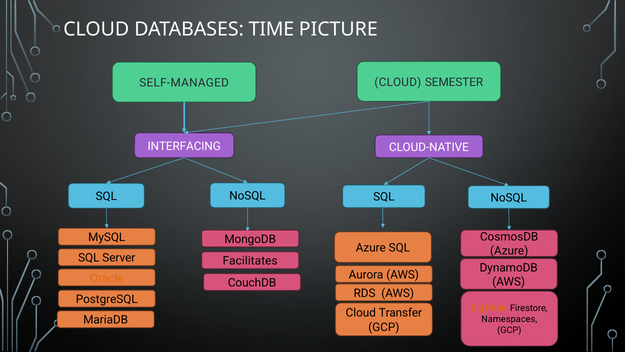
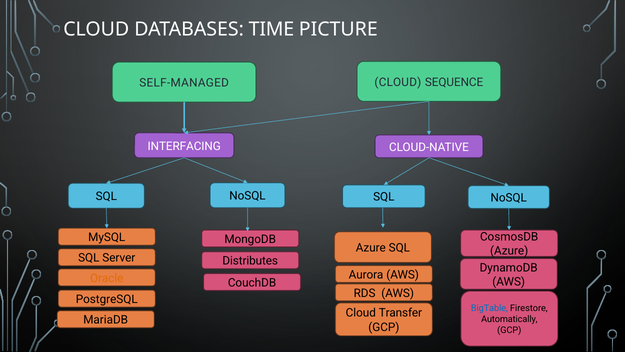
SEMESTER: SEMESTER -> SEQUENCE
Facilitates: Facilitates -> Distributes
BigTable colour: orange -> blue
Namespaces: Namespaces -> Automatically
